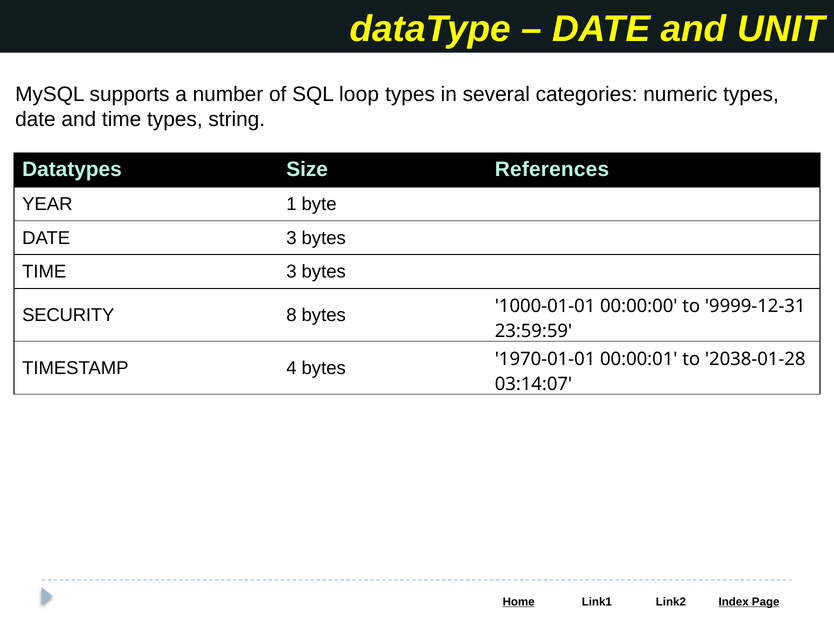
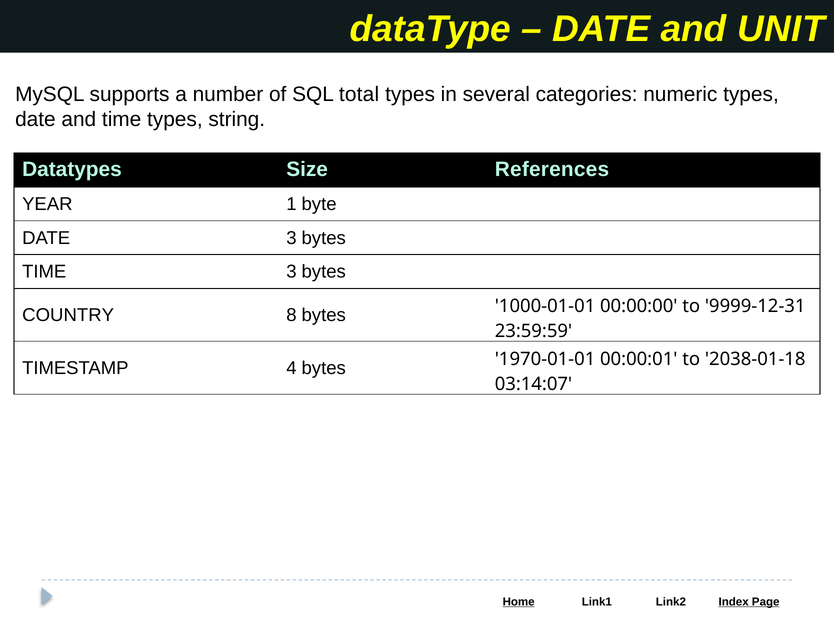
loop: loop -> total
SECURITY: SECURITY -> COUNTRY
2038-01-28: 2038-01-28 -> 2038-01-18
